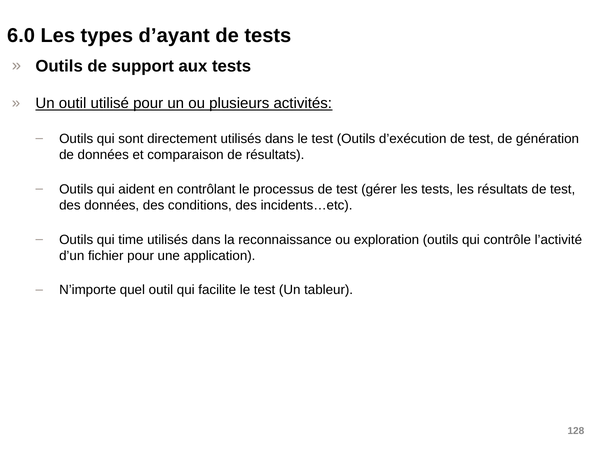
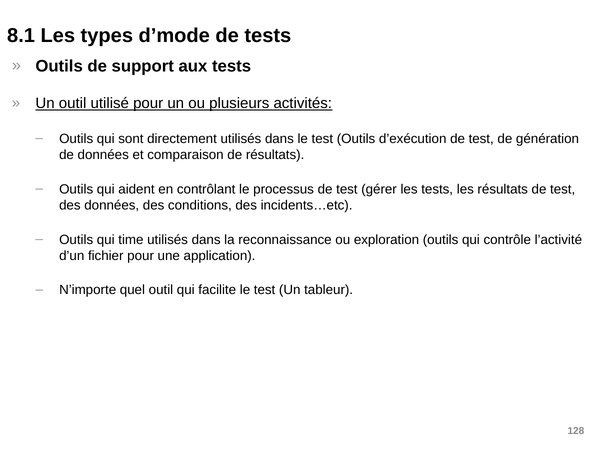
6.0: 6.0 -> 8.1
d’ayant: d’ayant -> d’mode
